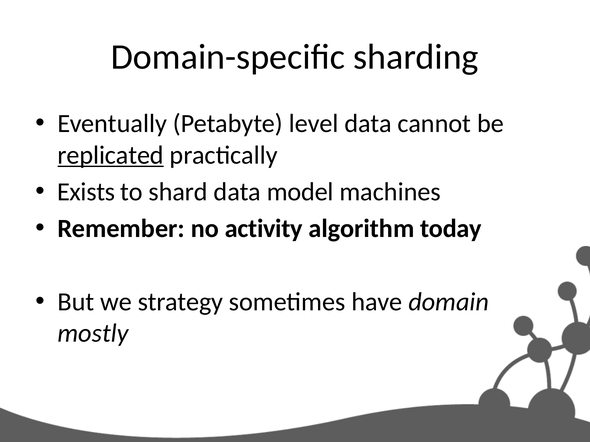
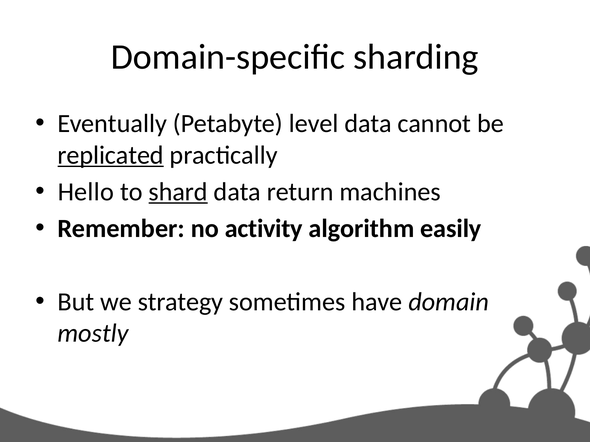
Exists: Exists -> Hello
shard underline: none -> present
model: model -> return
today: today -> easily
